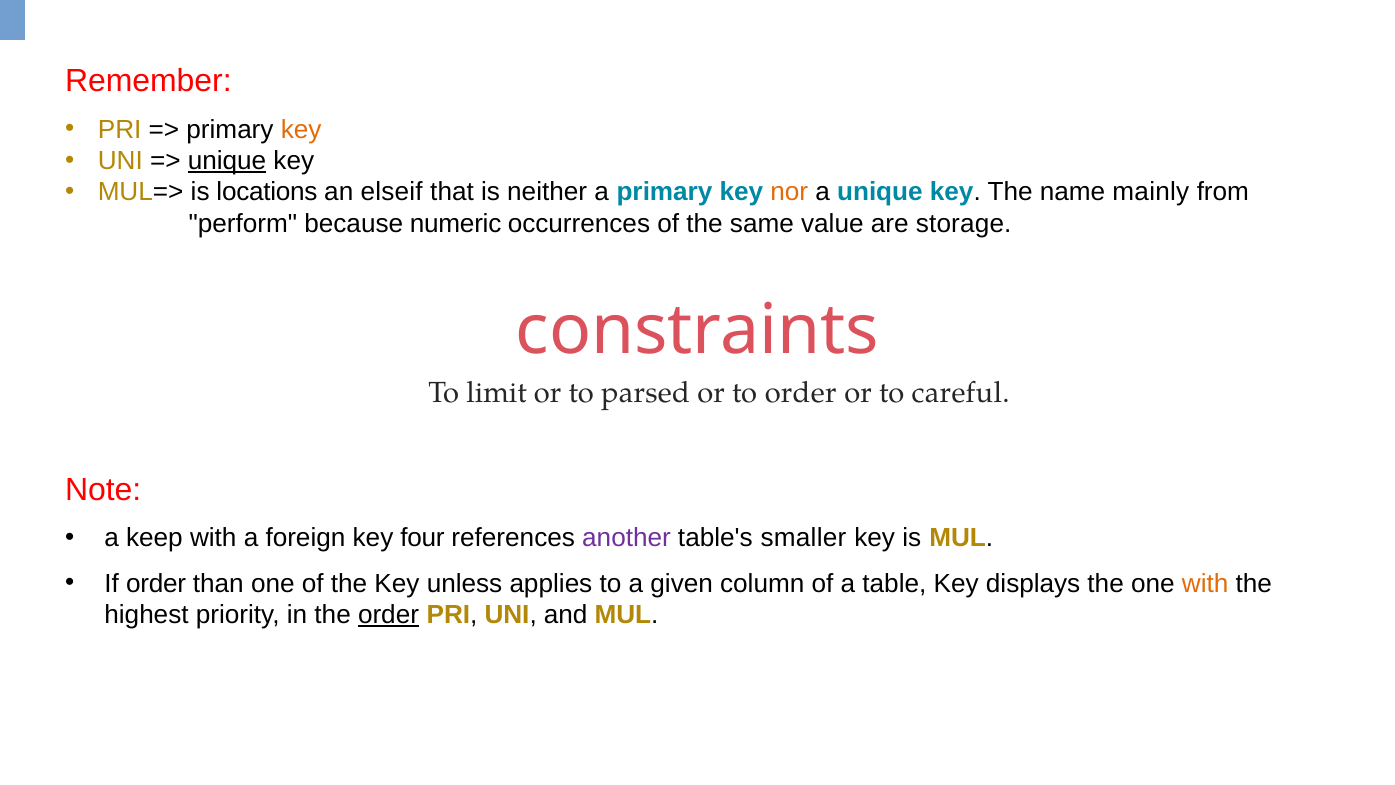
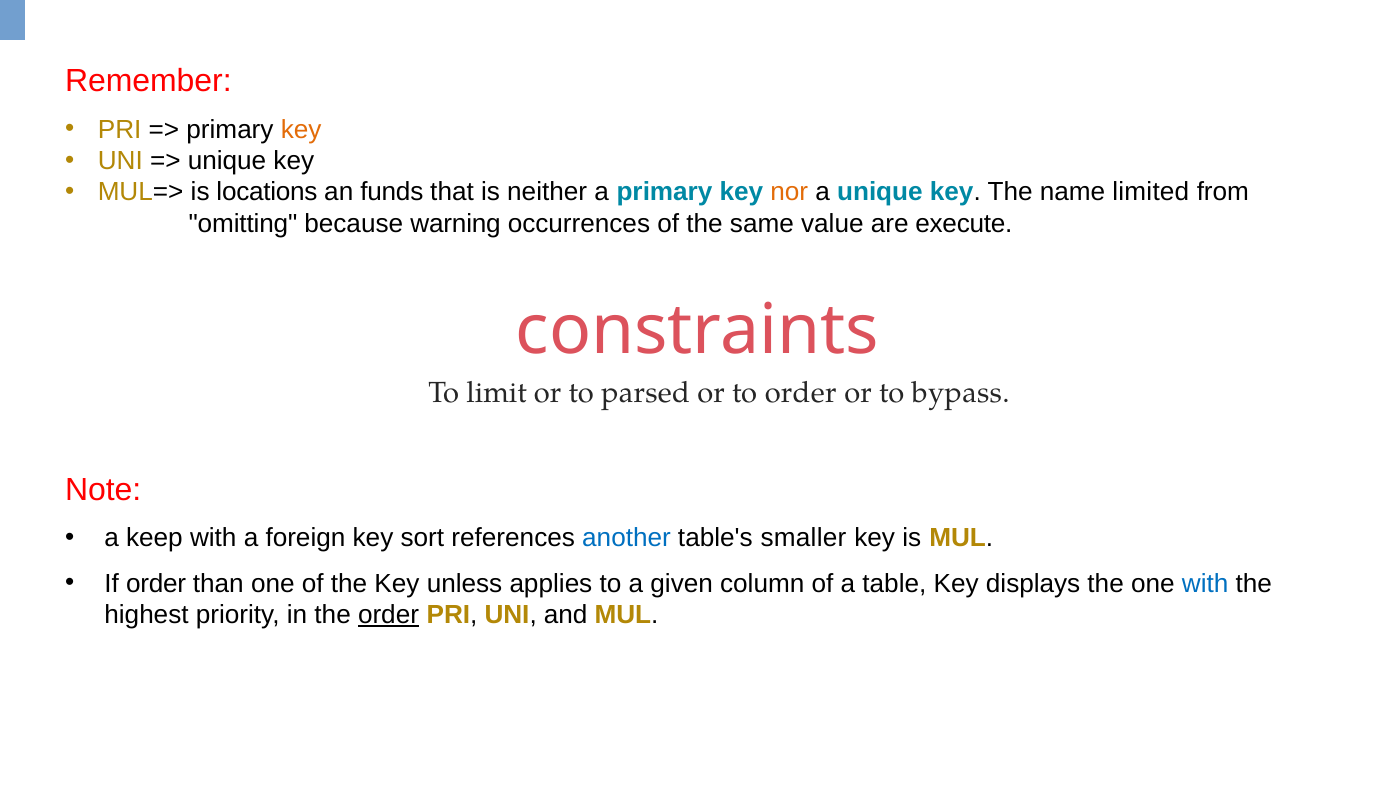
unique at (227, 161) underline: present -> none
elseif: elseif -> funds
mainly: mainly -> limited
perform: perform -> omitting
numeric: numeric -> warning
storage: storage -> execute
careful: careful -> bypass
four: four -> sort
another colour: purple -> blue
with at (1205, 583) colour: orange -> blue
